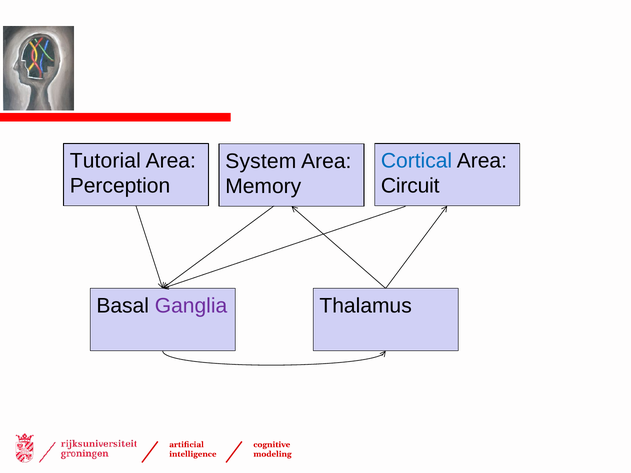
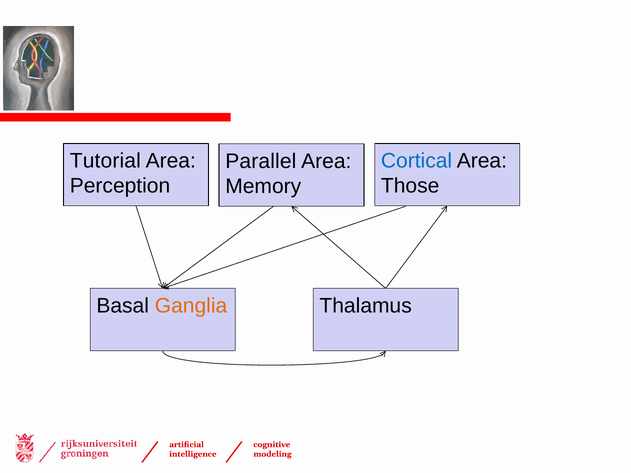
System: System -> Parallel
Circuit: Circuit -> Those
Ganglia colour: purple -> orange
